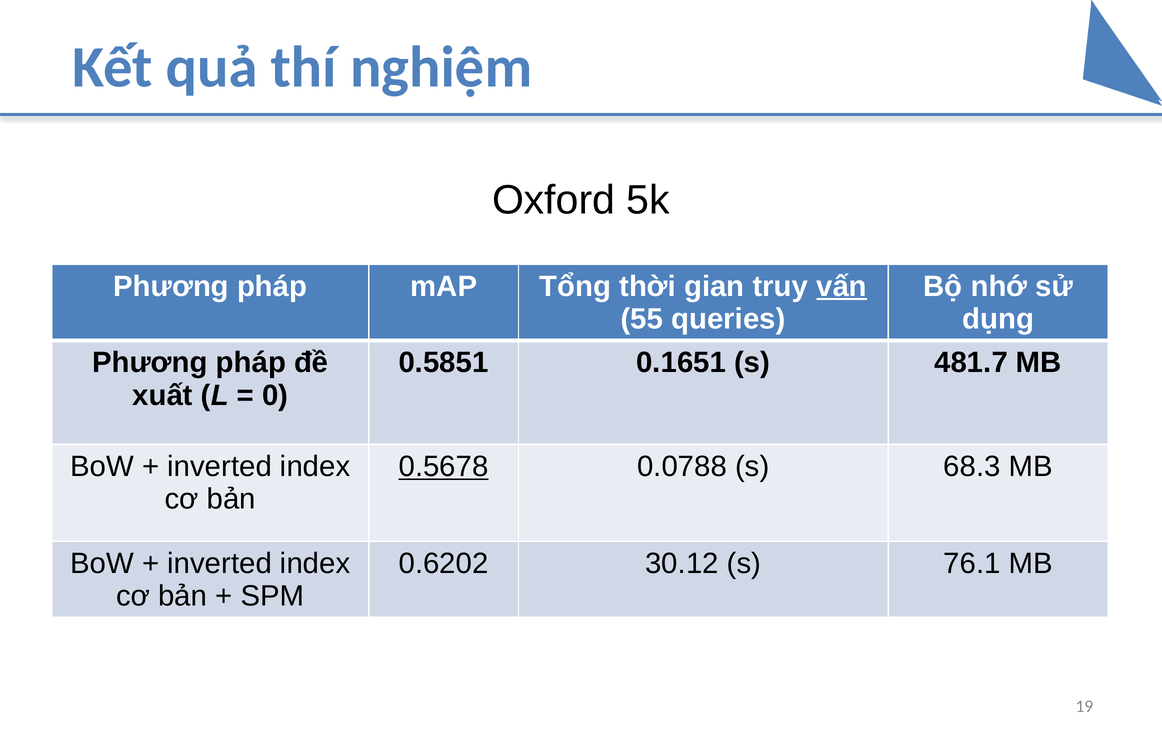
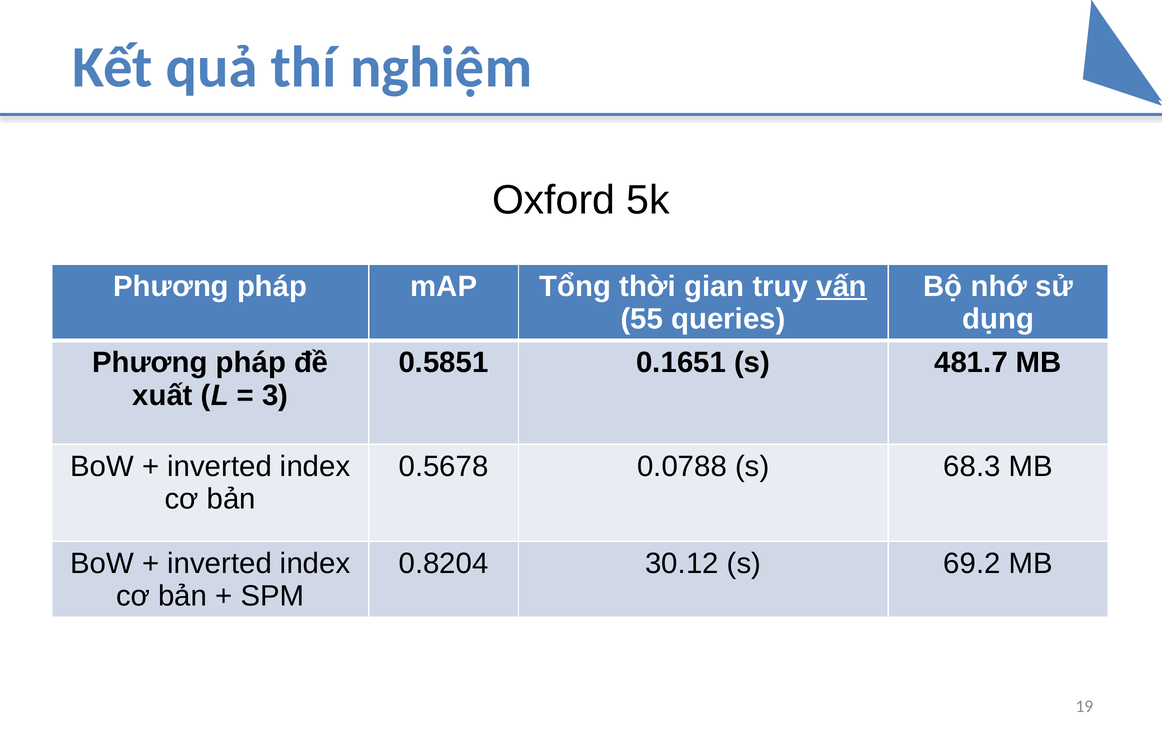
0: 0 -> 3
0.5678 underline: present -> none
0.6202: 0.6202 -> 0.8204
76.1: 76.1 -> 69.2
